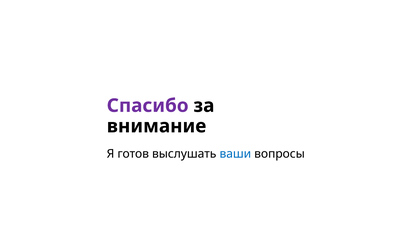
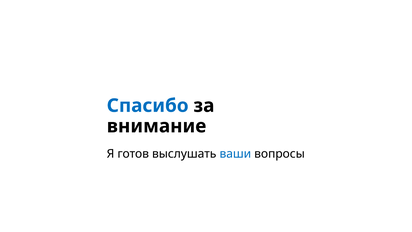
Спасибо colour: purple -> blue
